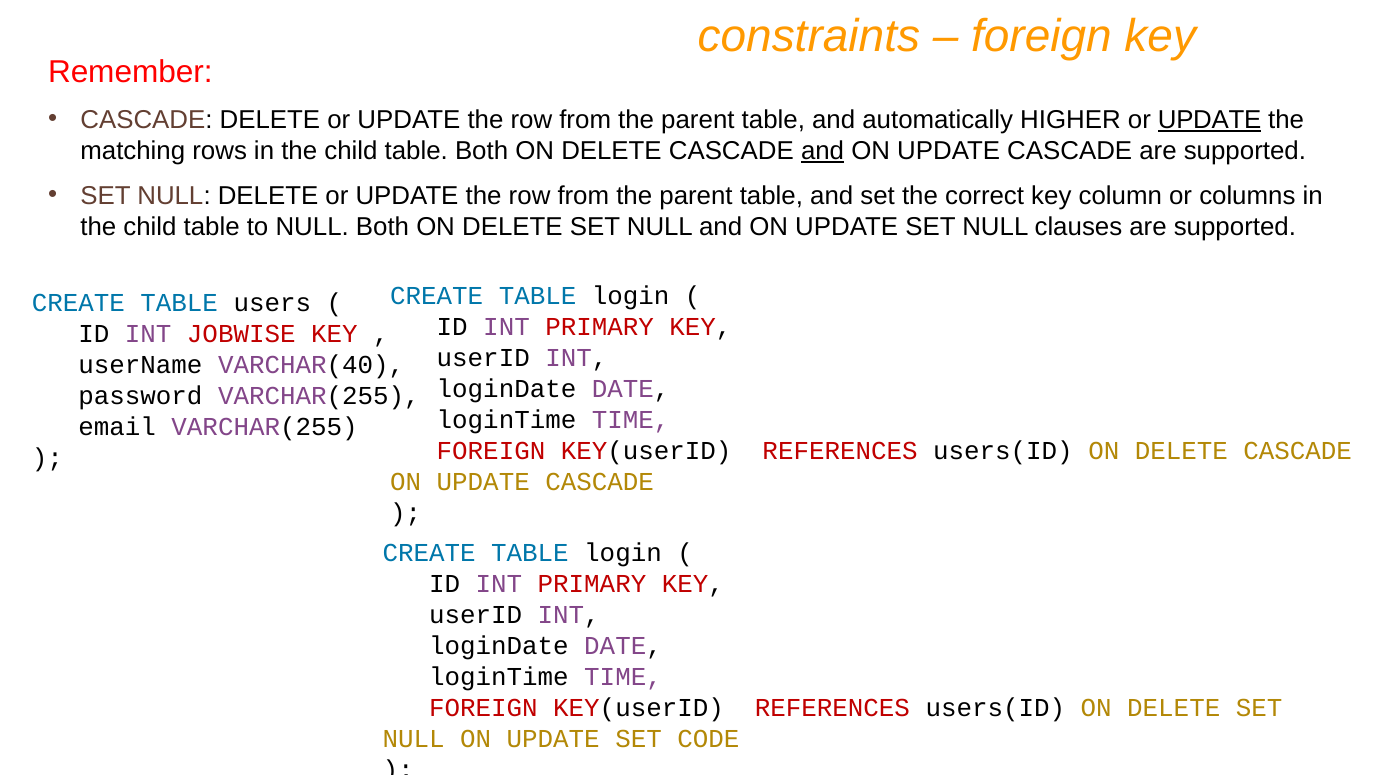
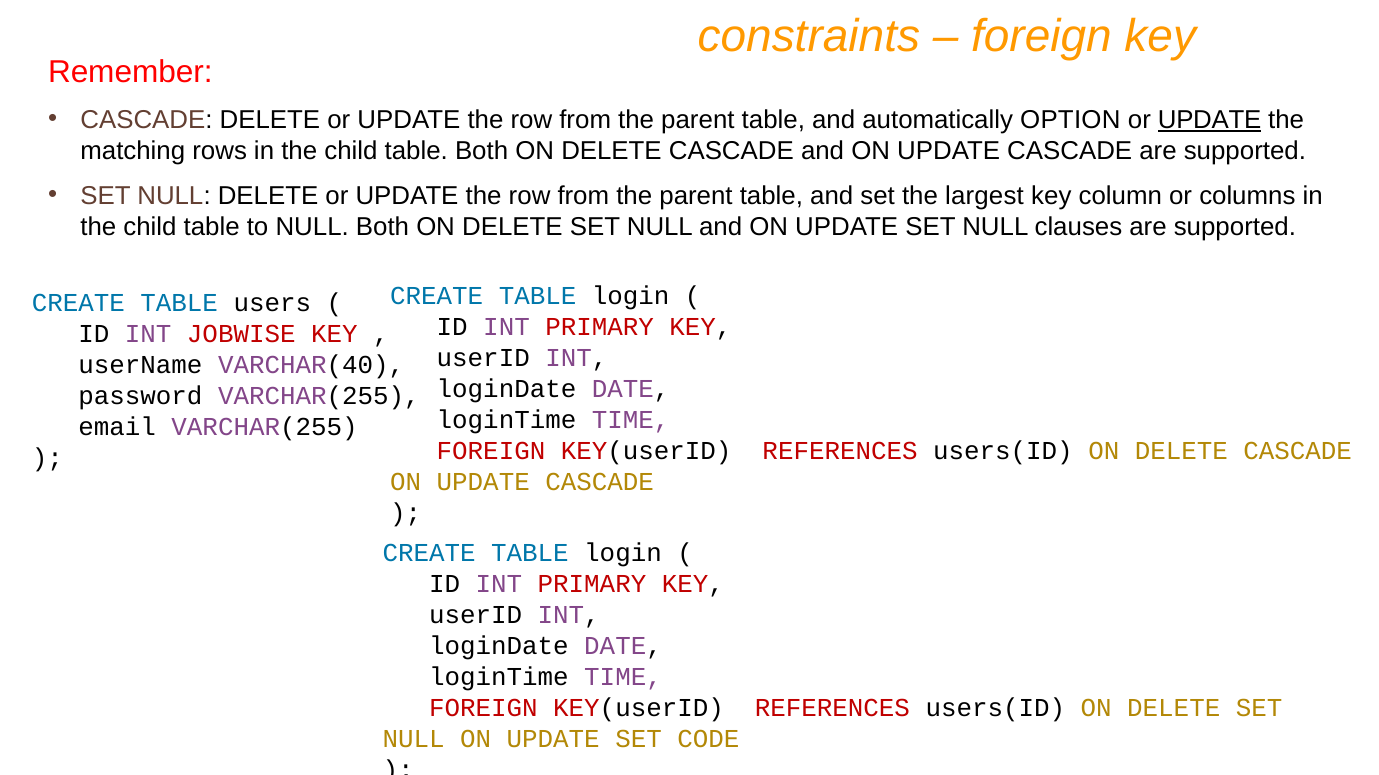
HIGHER: HIGHER -> OPTION
and at (823, 151) underline: present -> none
correct: correct -> largest
